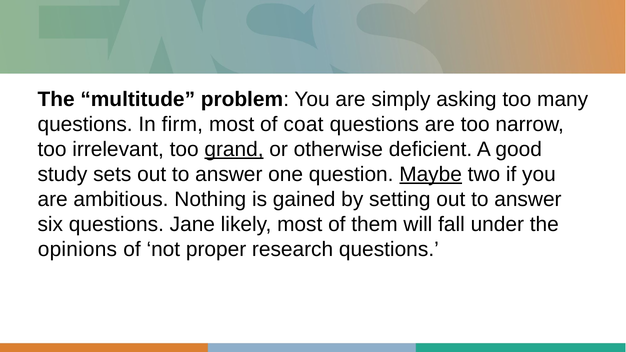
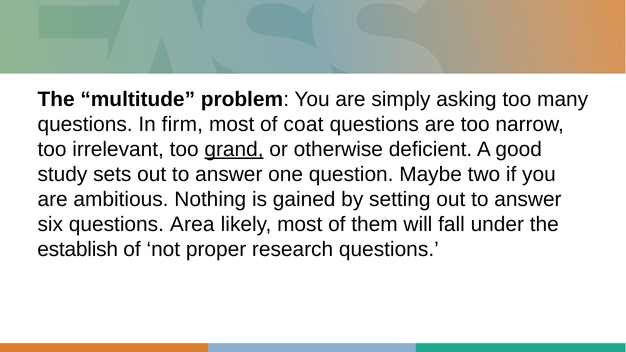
Maybe underline: present -> none
Jane: Jane -> Area
opinions: opinions -> establish
